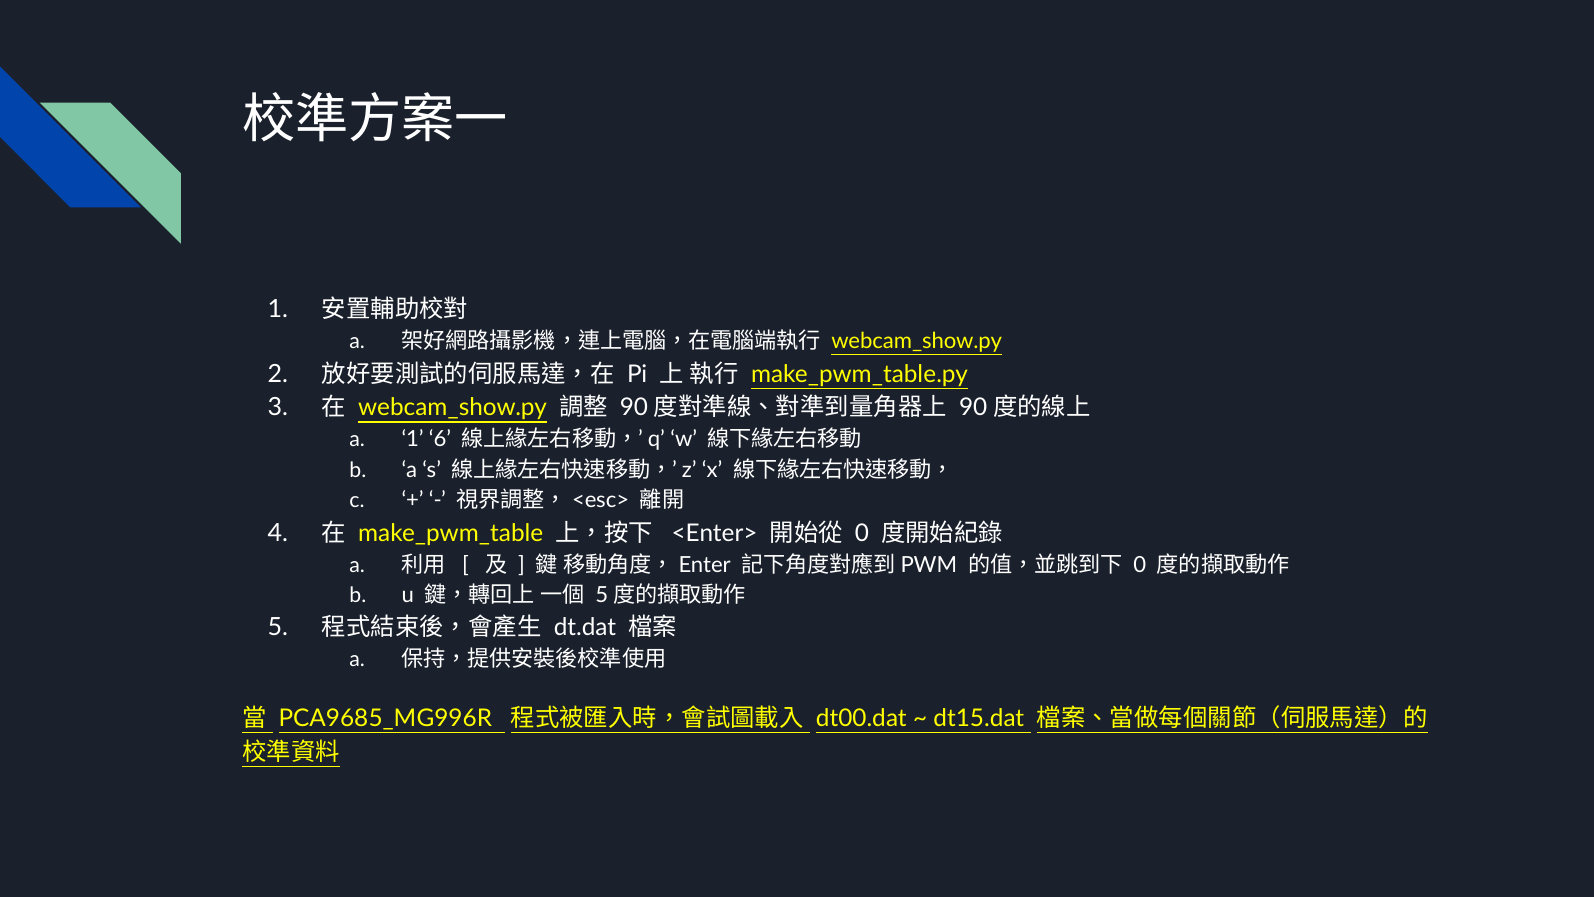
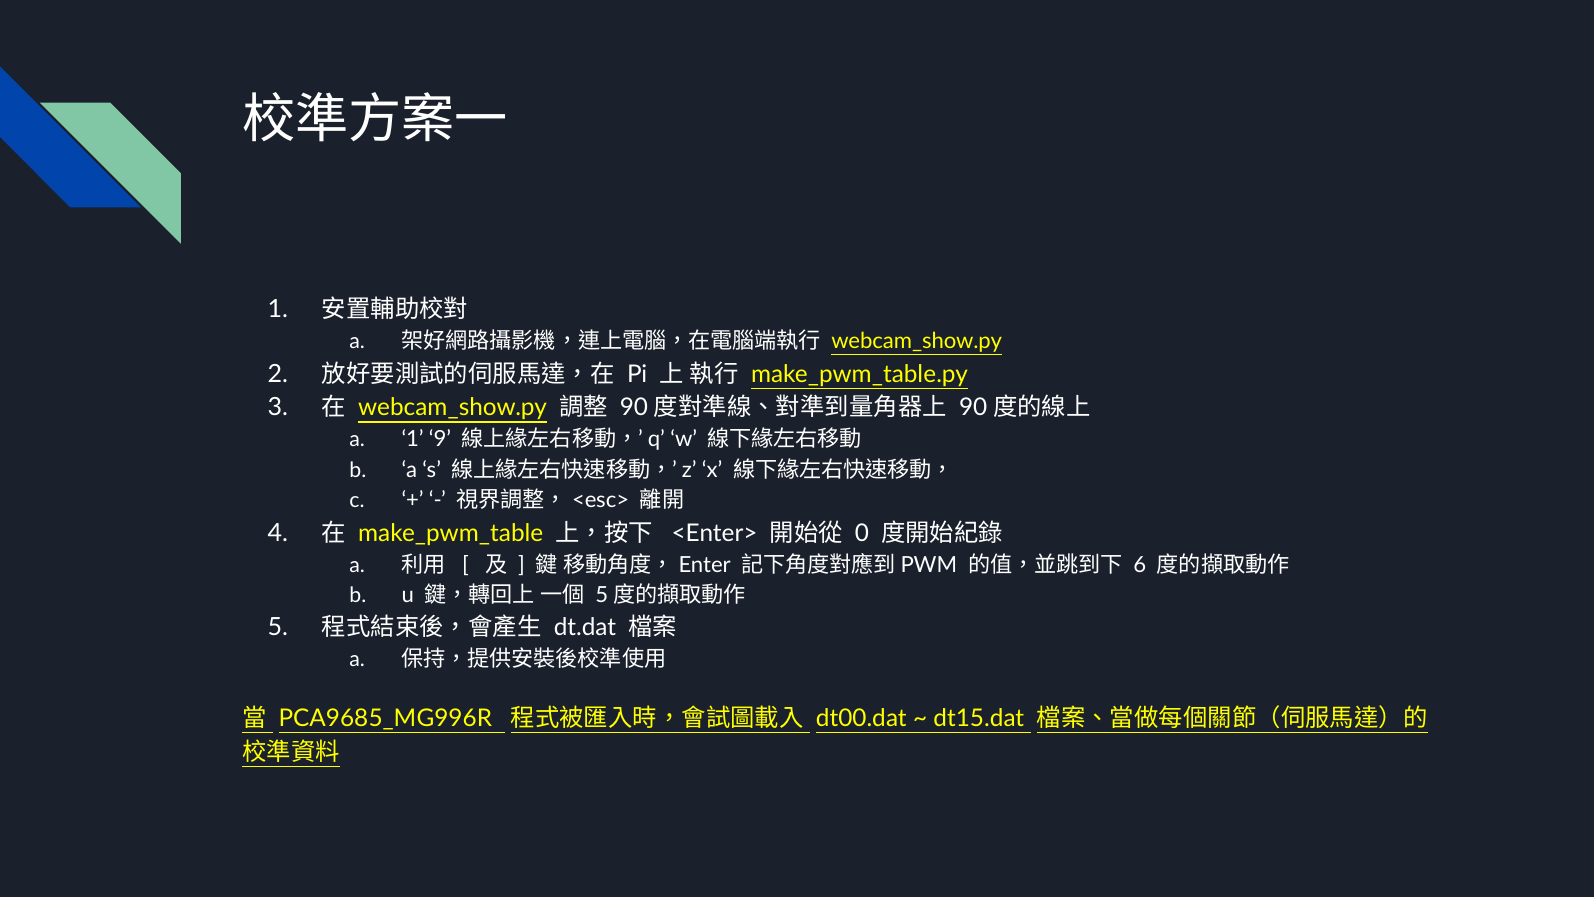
6: 6 -> 9
0 at (1140, 565): 0 -> 6
